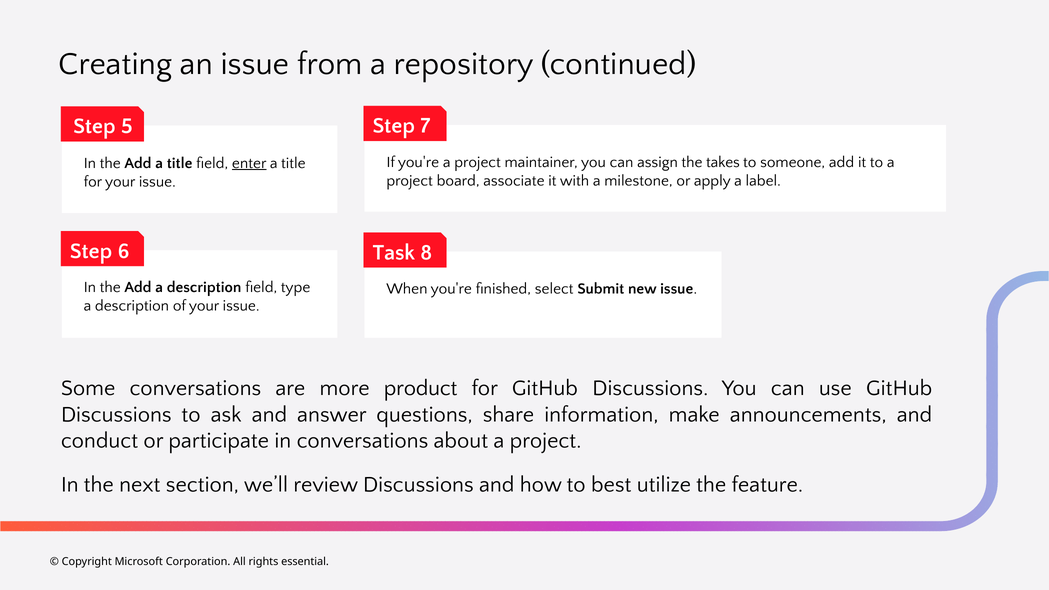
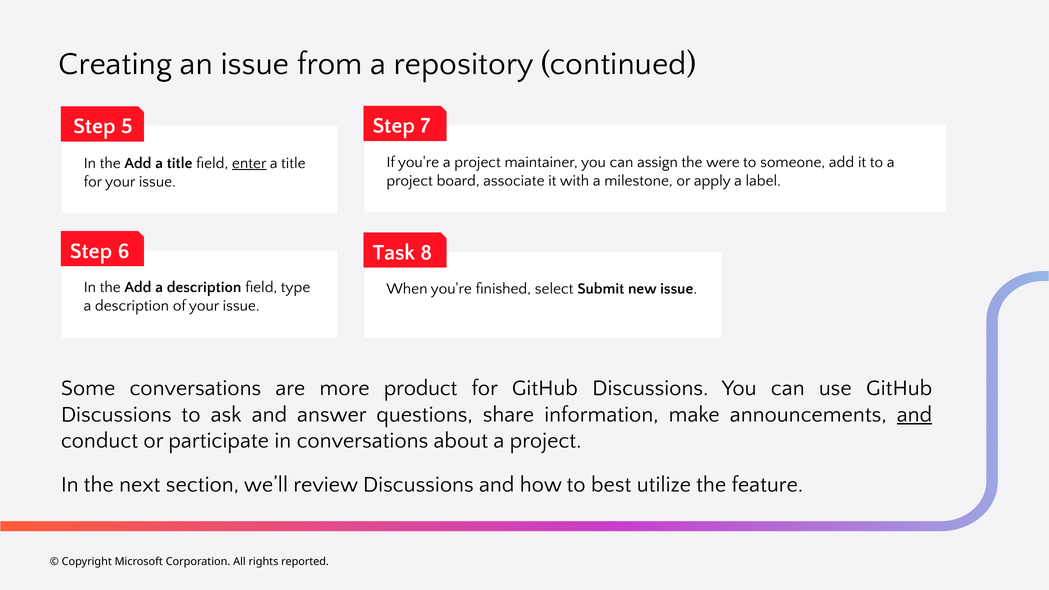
takes: takes -> were
and at (914, 414) underline: none -> present
essential: essential -> reported
